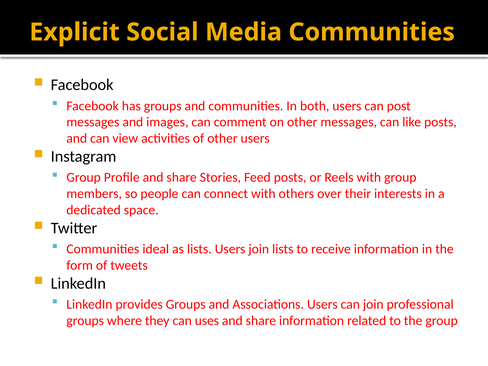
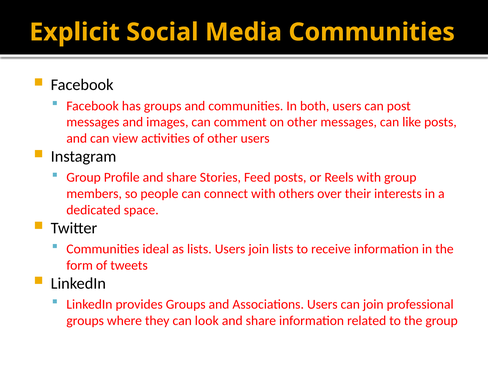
uses: uses -> look
